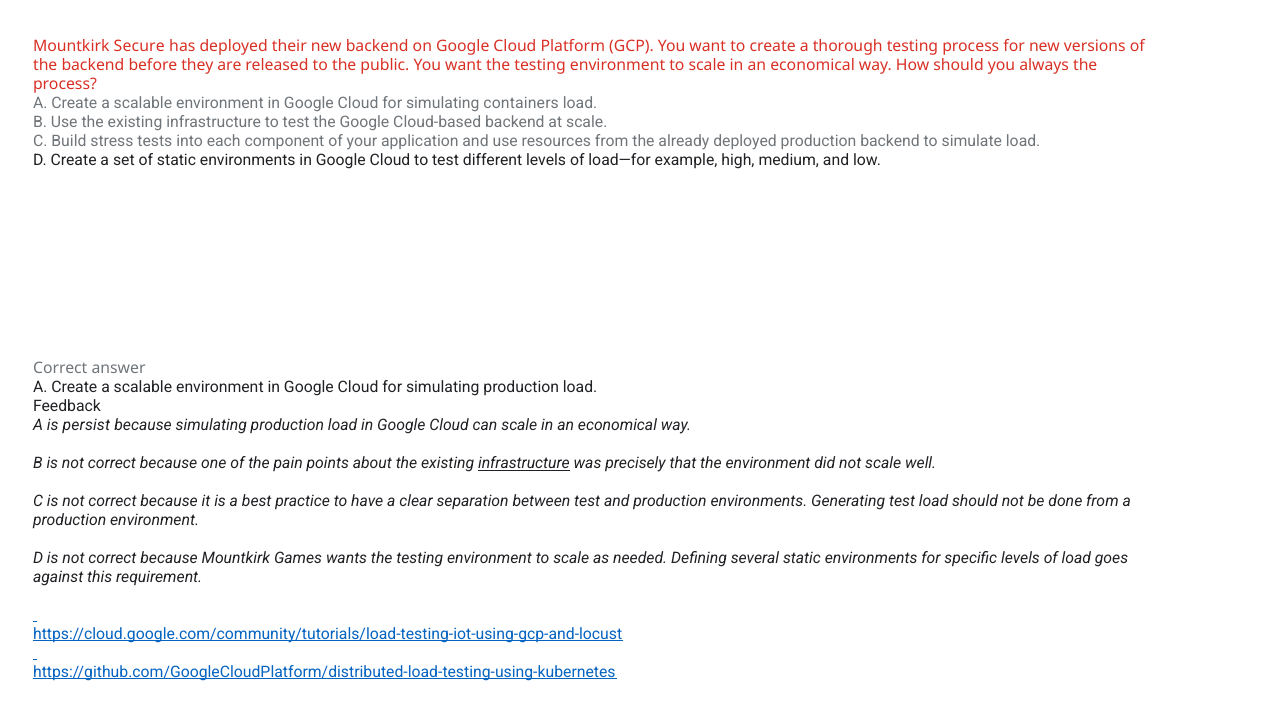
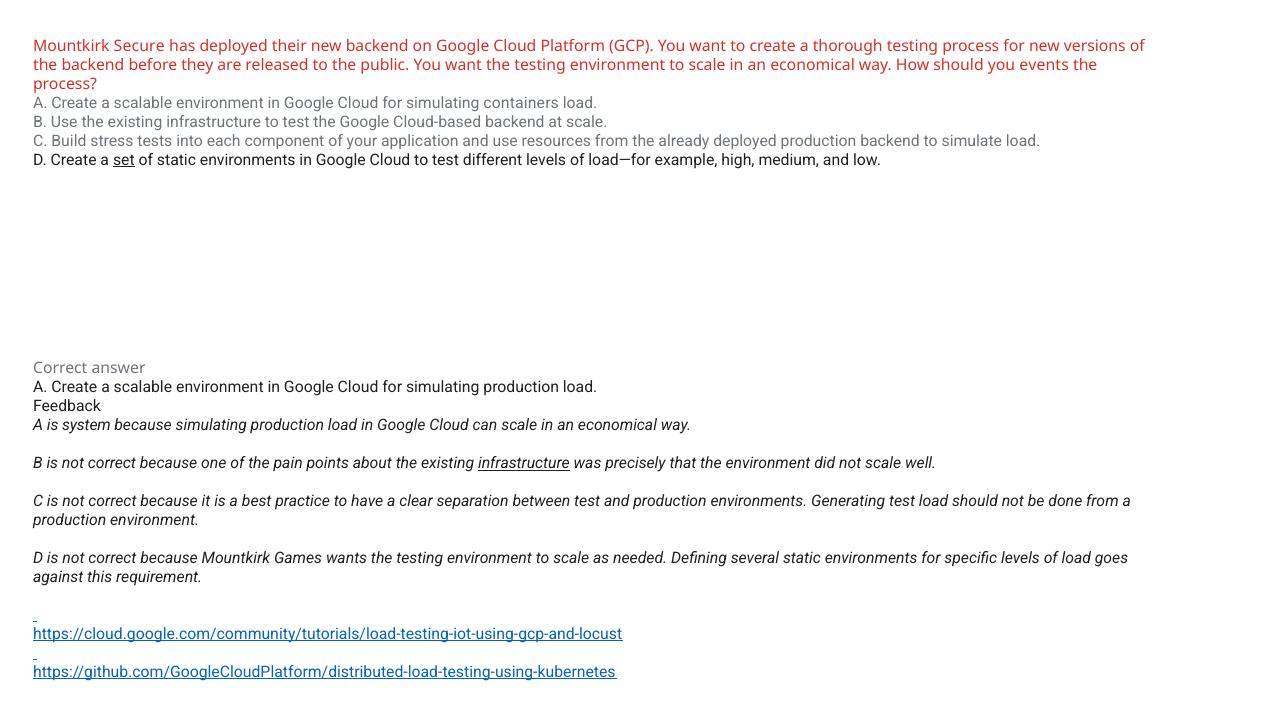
always: always -> events
set underline: none -> present
persist: persist -> system
